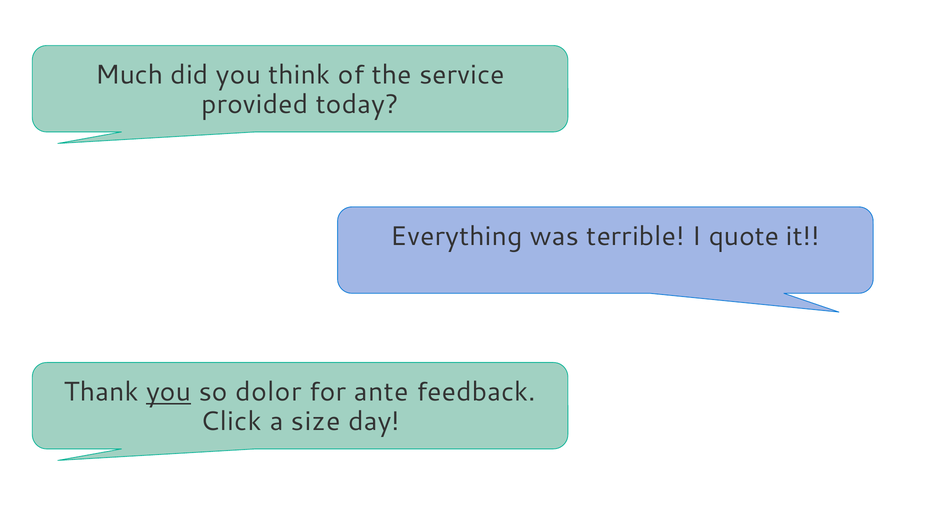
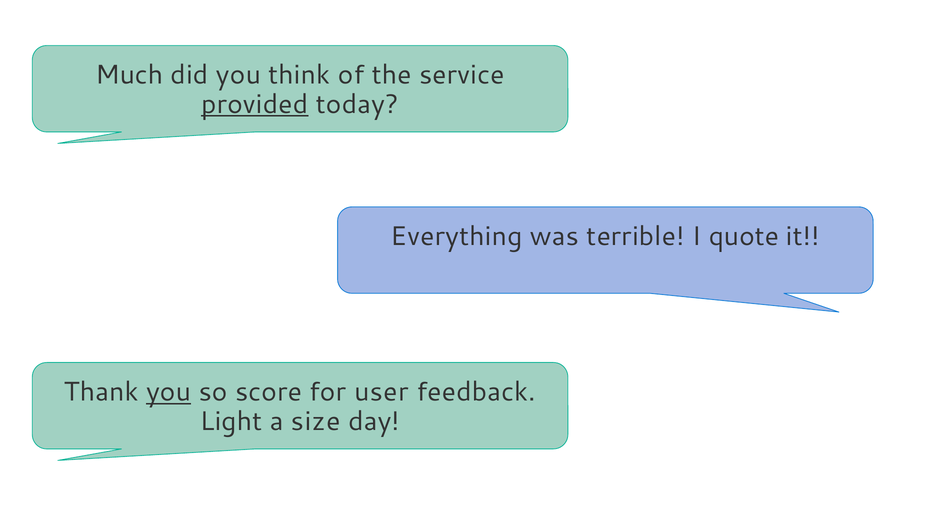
provided underline: none -> present
dolor: dolor -> score
ante: ante -> user
Click: Click -> Light
